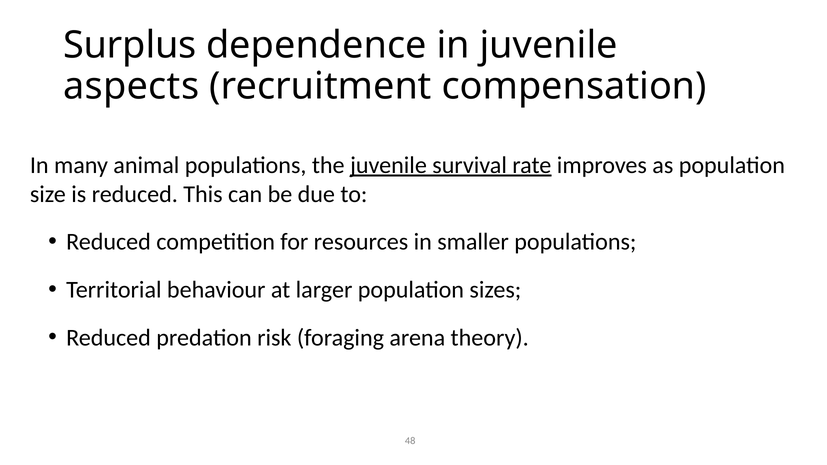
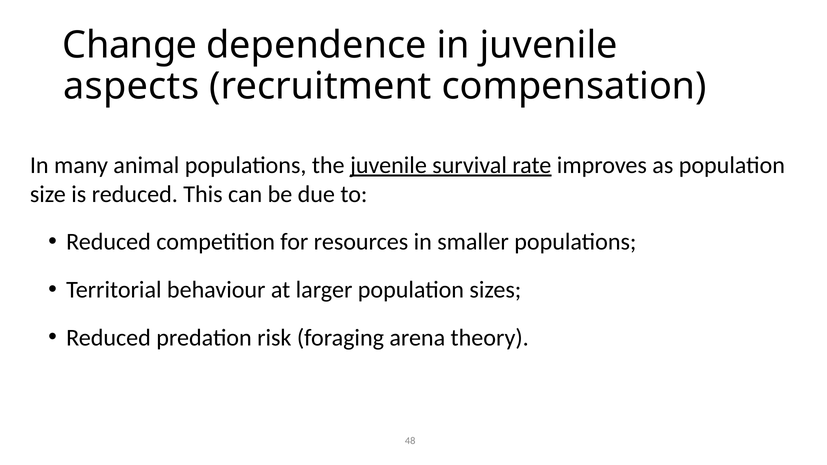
Surplus: Surplus -> Change
